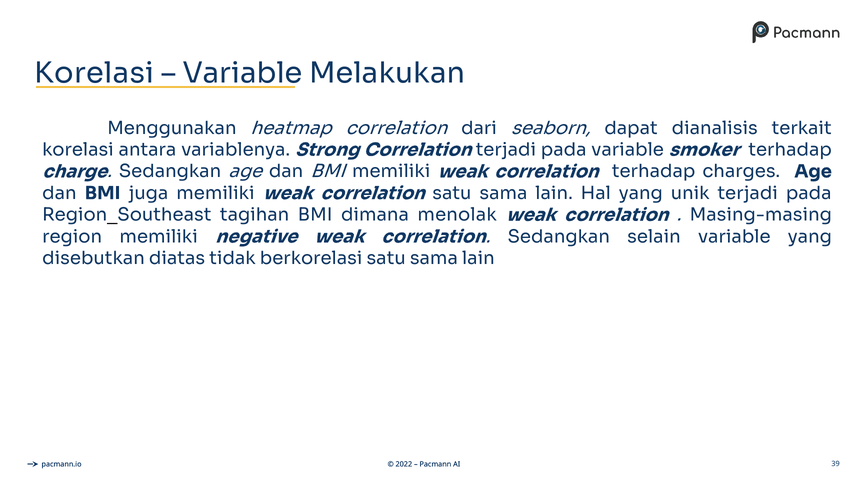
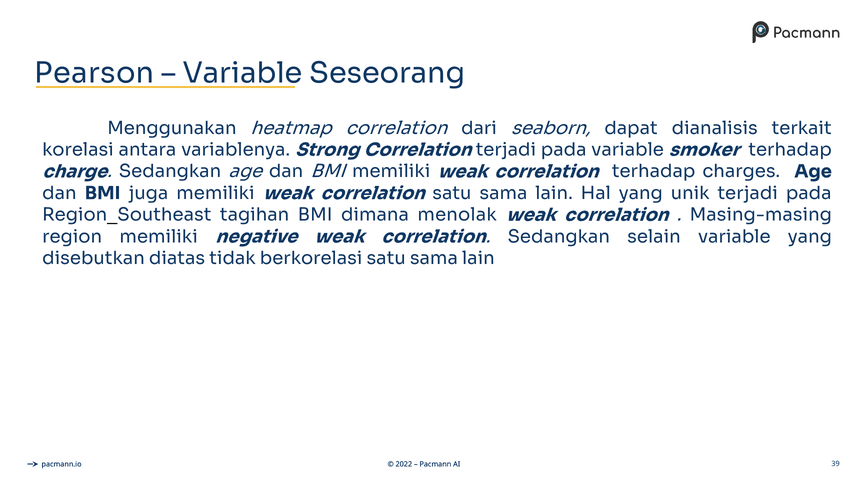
Korelasi at (94, 73): Korelasi -> Pearson
Melakukan: Melakukan -> Seseorang
